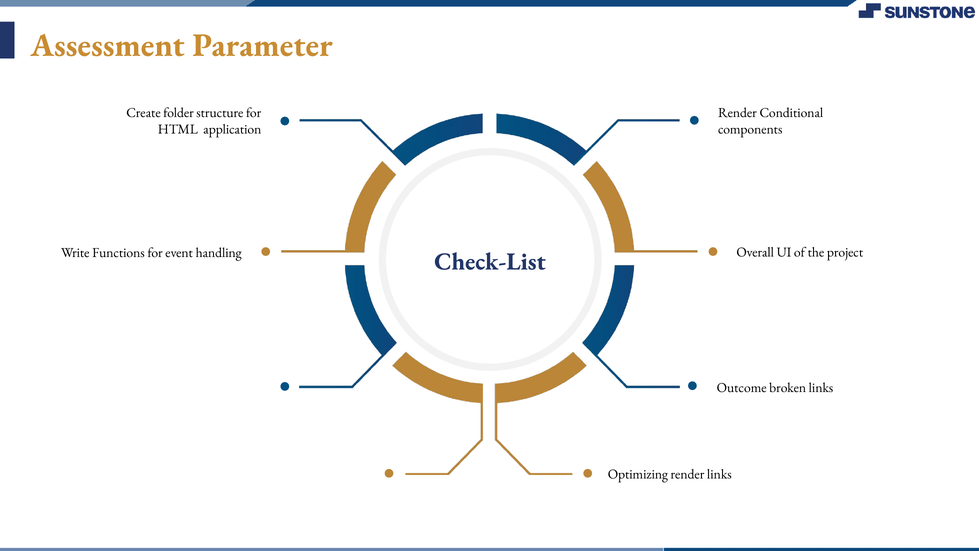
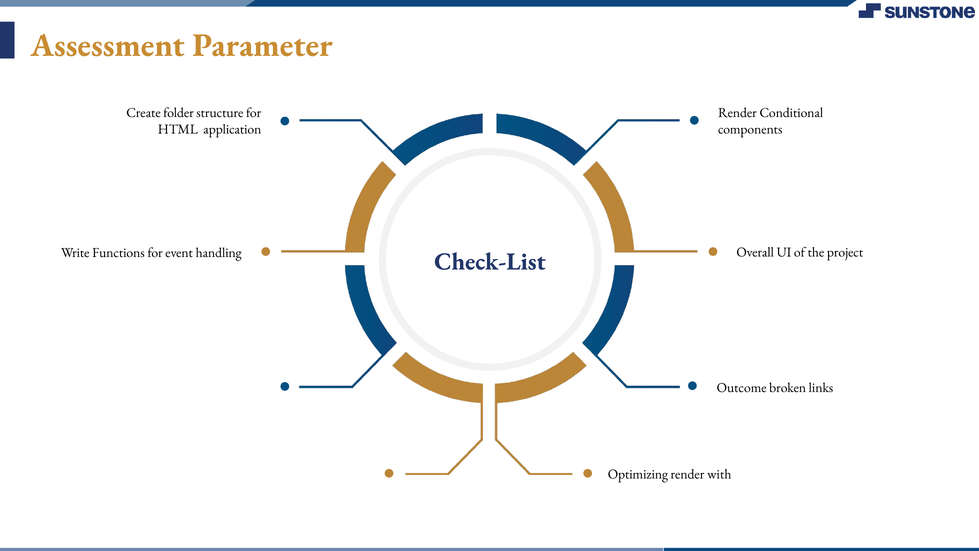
render links: links -> with
